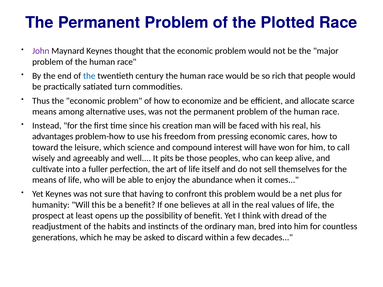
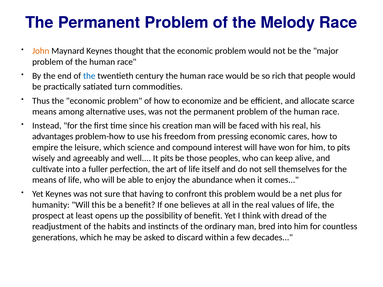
Plotted: Plotted -> Melody
John colour: purple -> orange
toward: toward -> empire
to call: call -> pits
